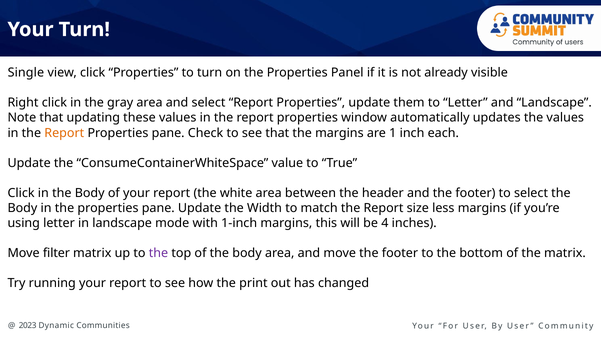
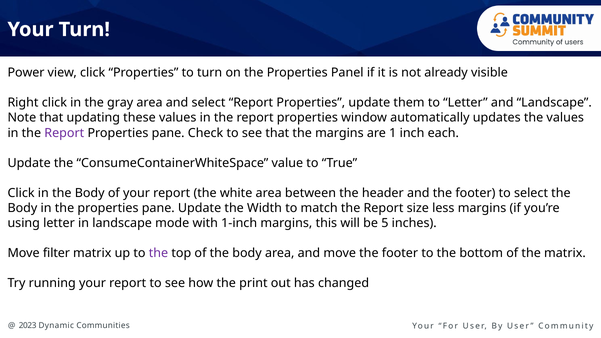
Single: Single -> Power
Report at (64, 133) colour: orange -> purple
4: 4 -> 5
